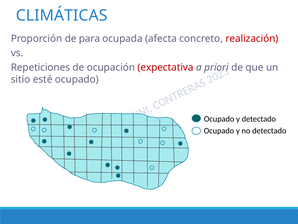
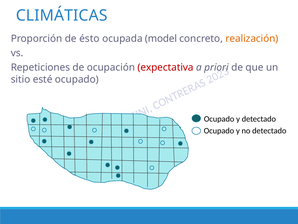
para: para -> ésto
afecta: afecta -> model
realización colour: red -> orange
